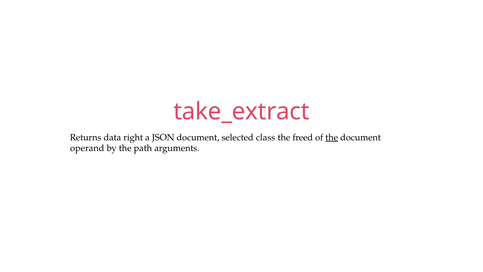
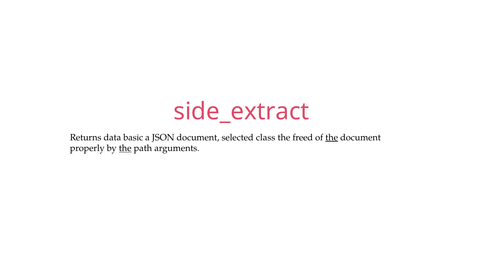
take_extract: take_extract -> side_extract
right: right -> basic
operand: operand -> properly
the at (125, 148) underline: none -> present
